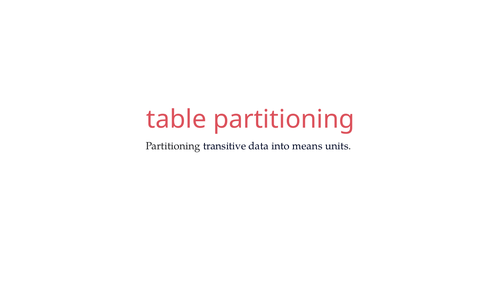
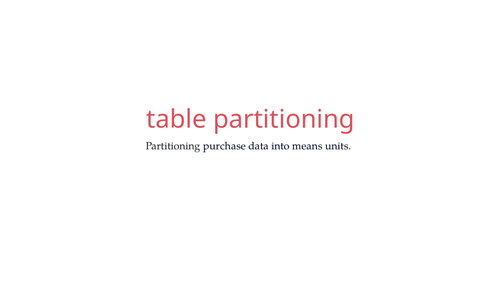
transitive: transitive -> purchase
